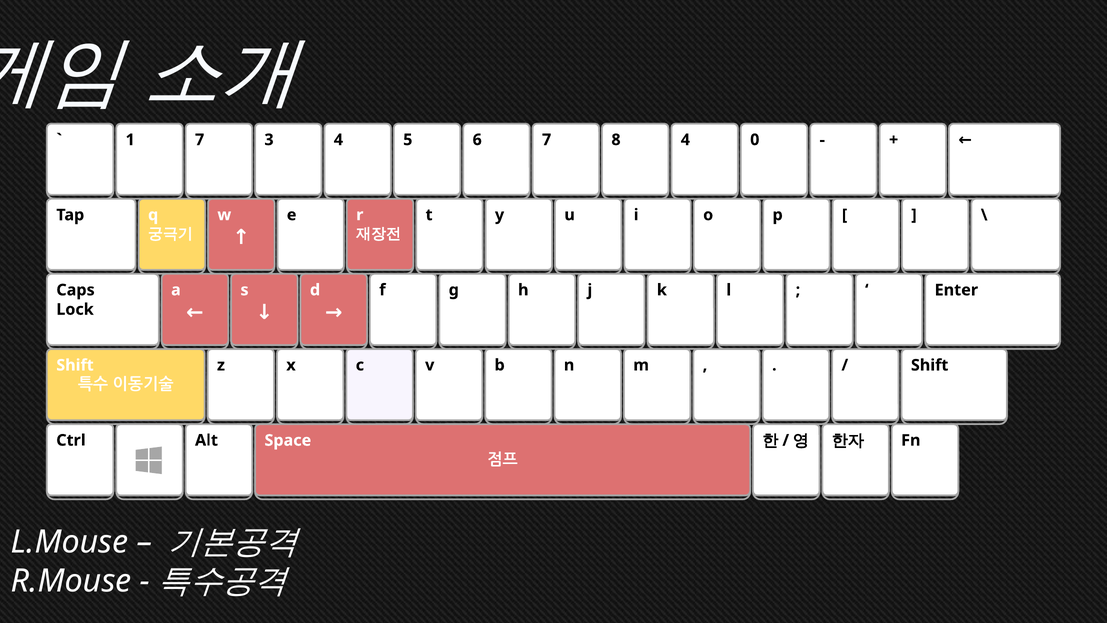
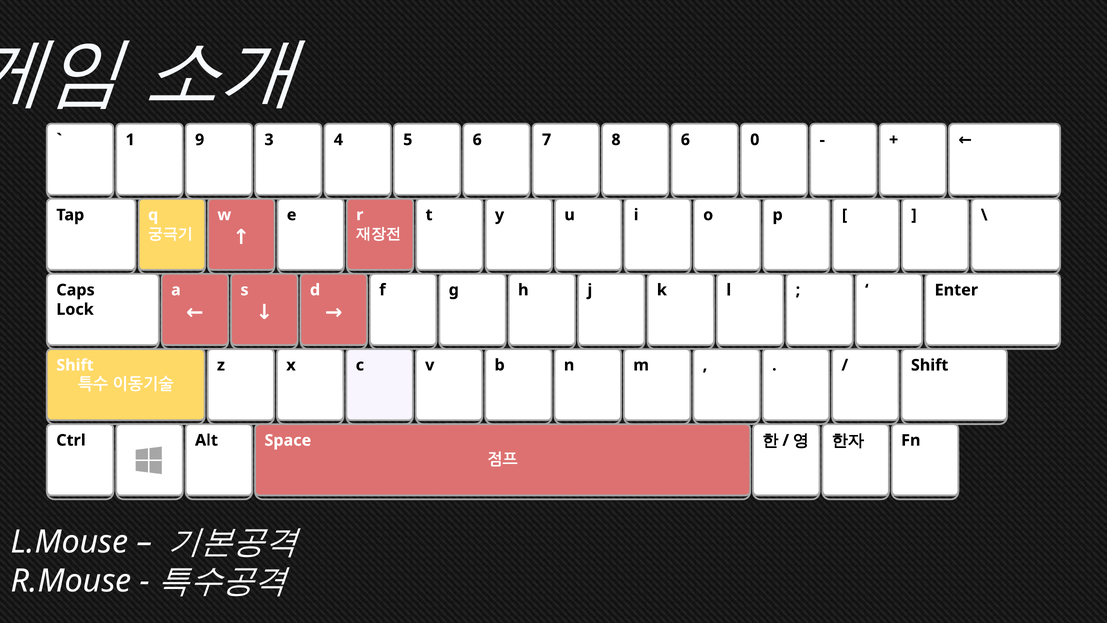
1 7: 7 -> 9
8 4: 4 -> 6
